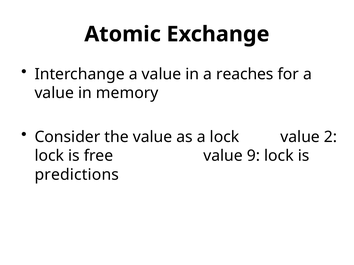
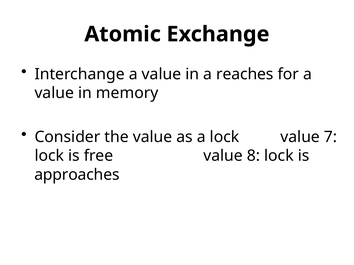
2: 2 -> 7
9: 9 -> 8
predictions: predictions -> approaches
